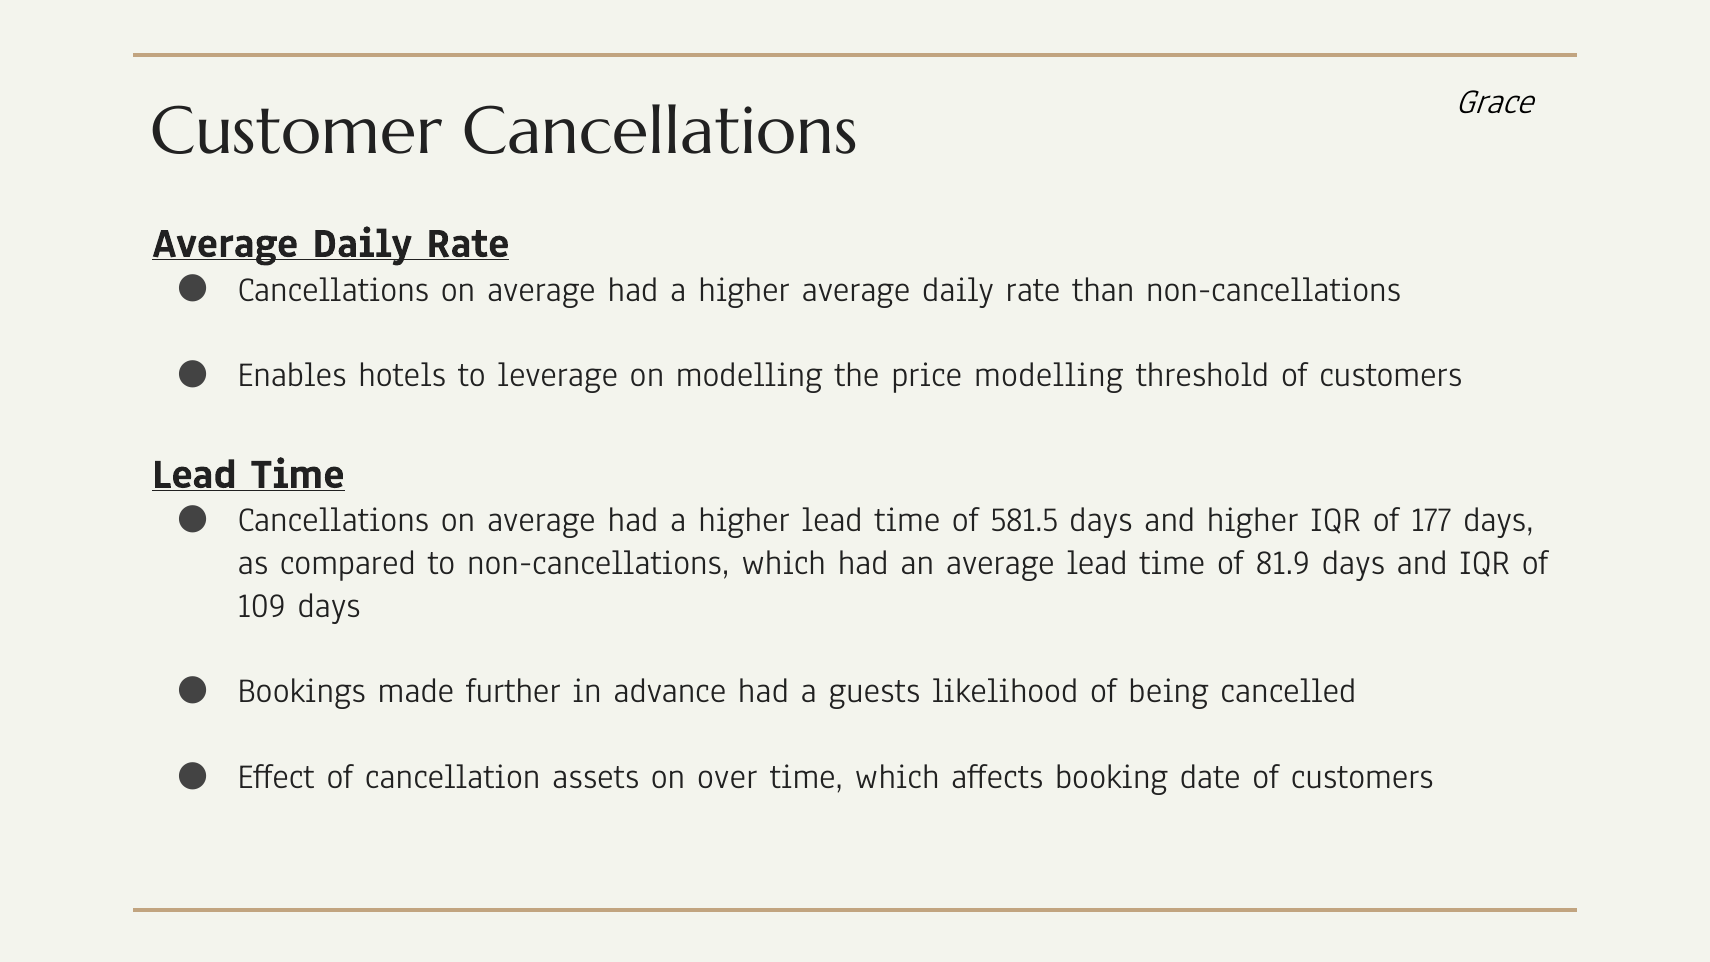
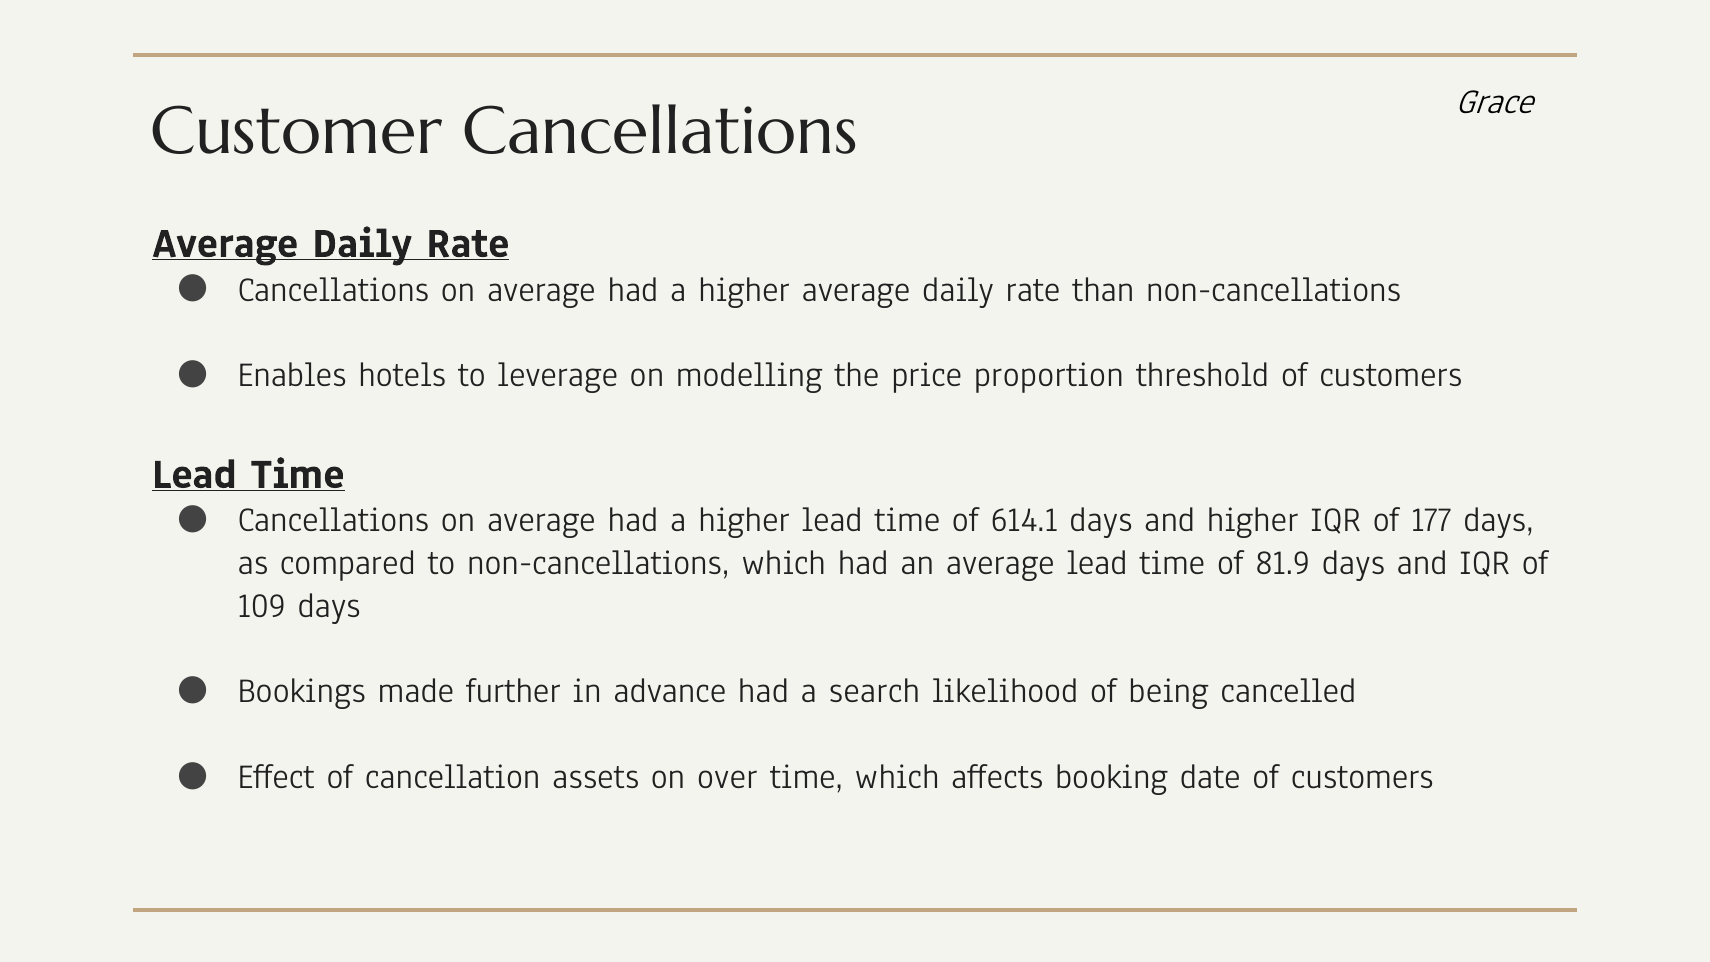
price modelling: modelling -> proportion
581.5: 581.5 -> 614.1
guests: guests -> search
